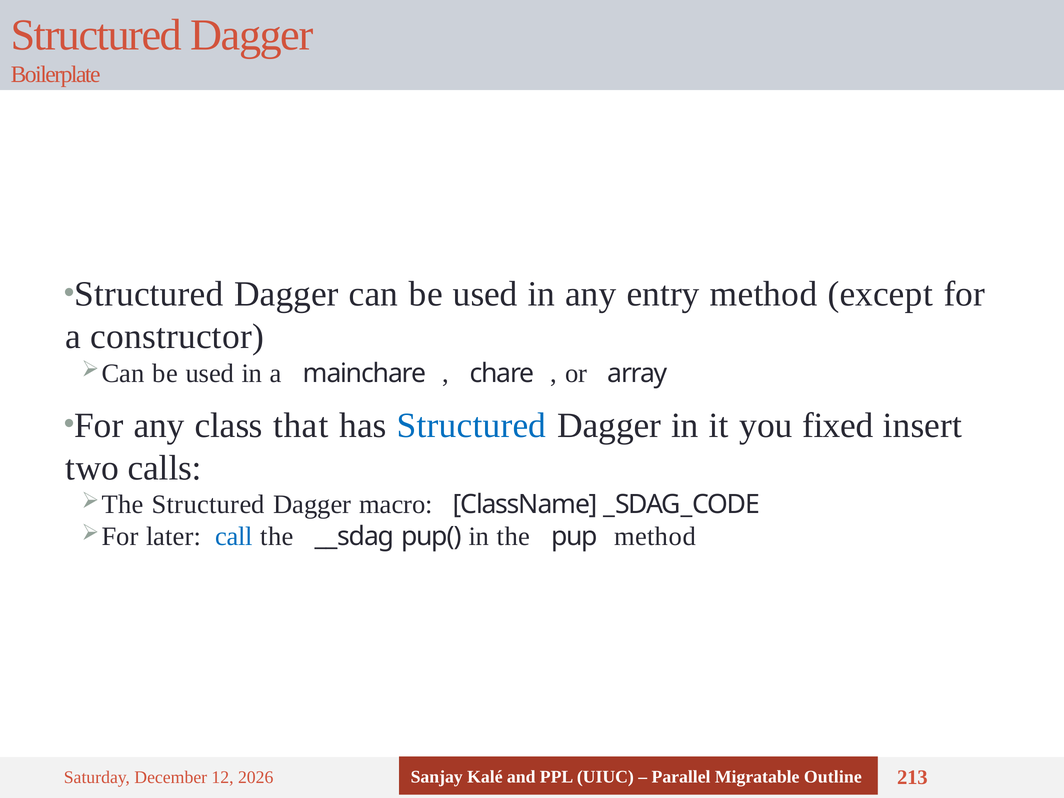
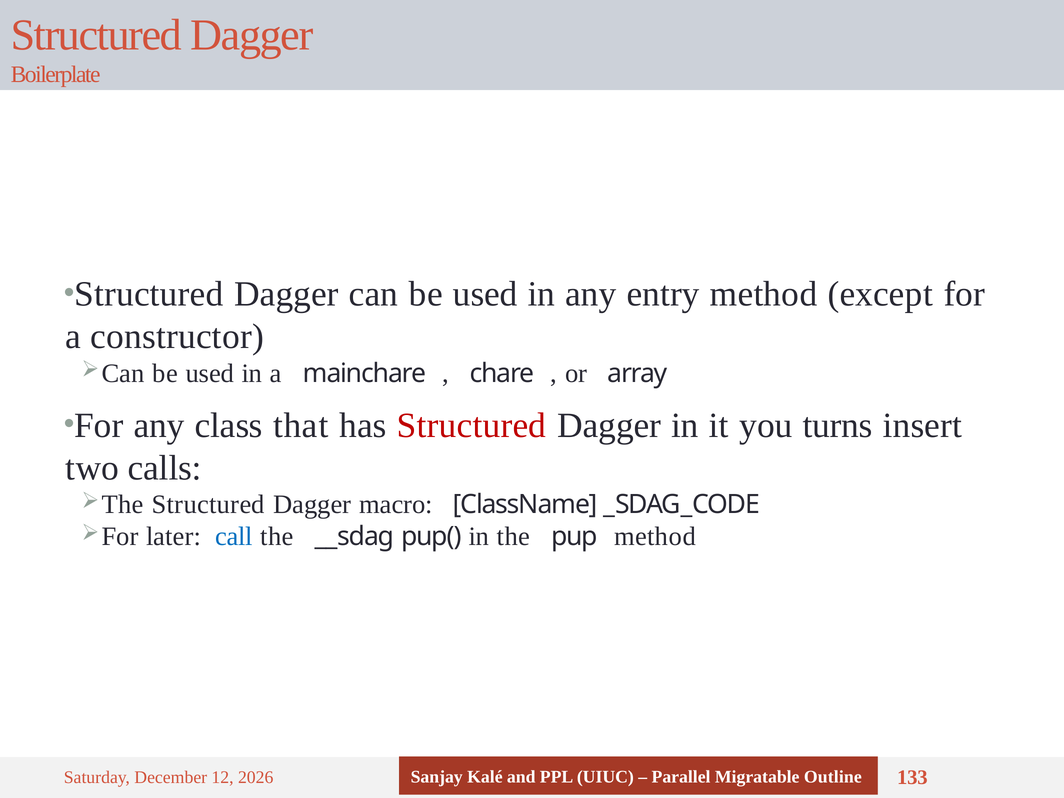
Structured at (472, 425) colour: blue -> red
fixed: fixed -> turns
213: 213 -> 133
